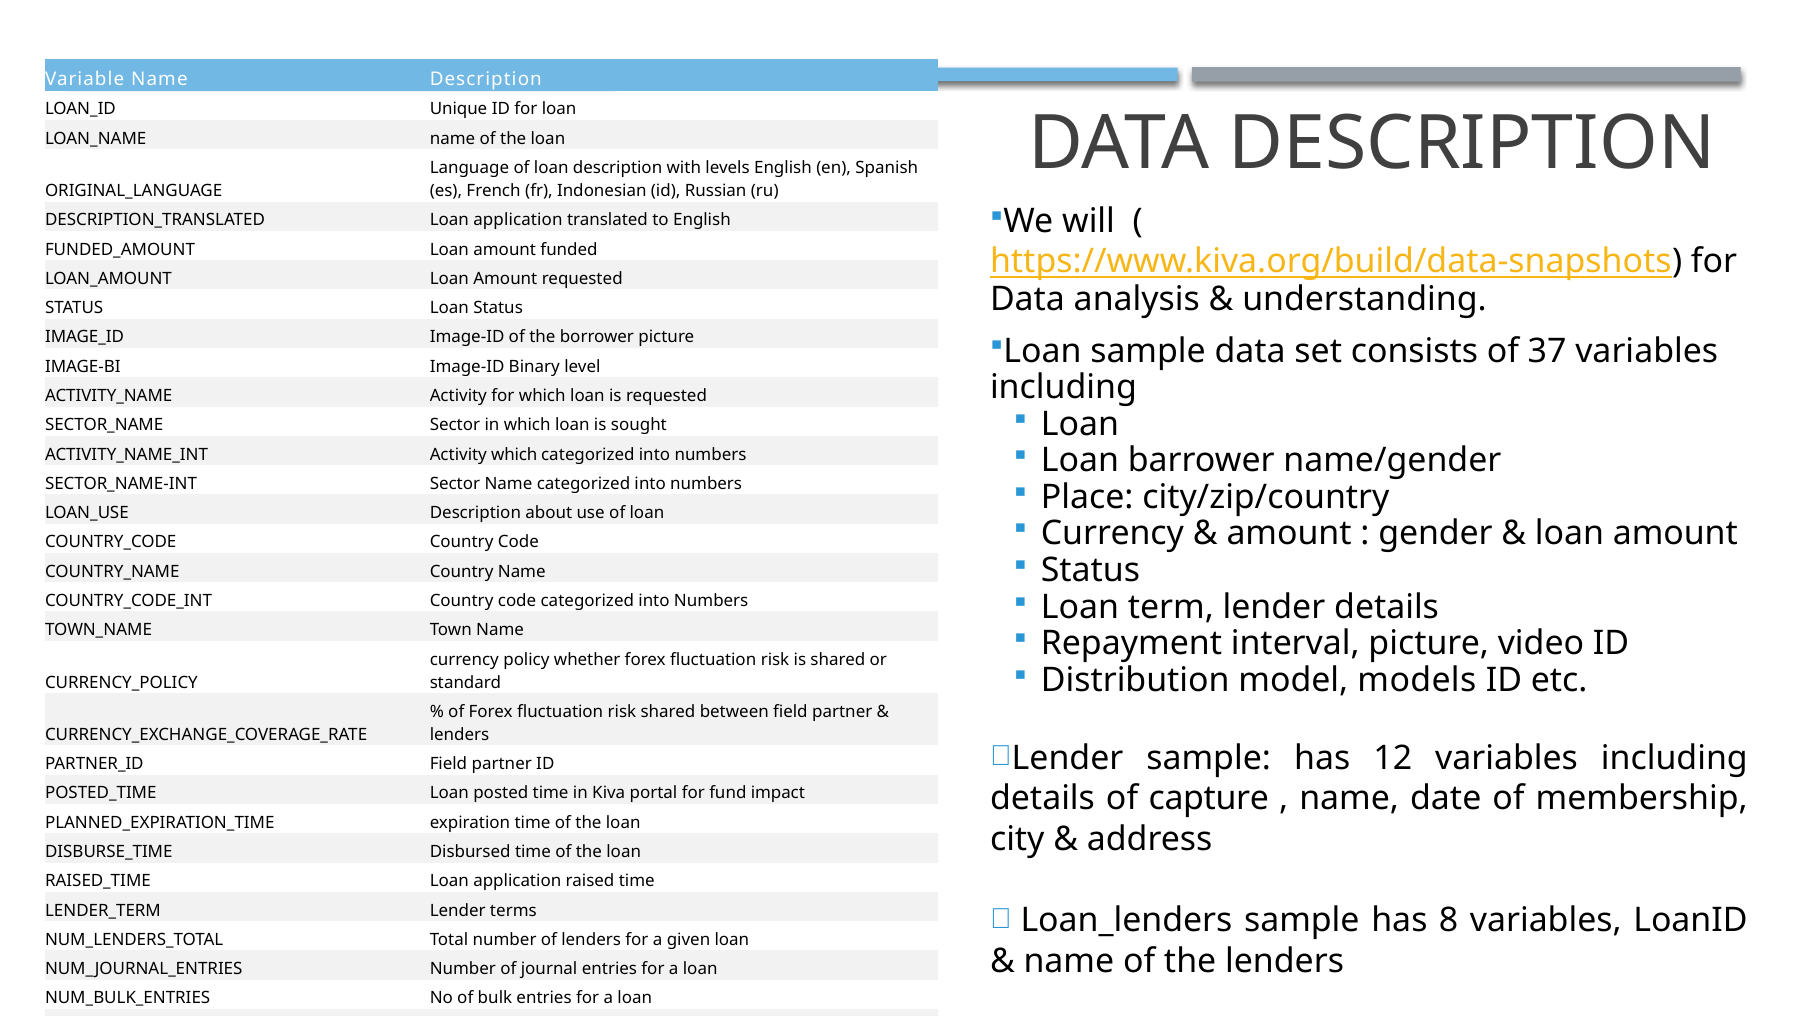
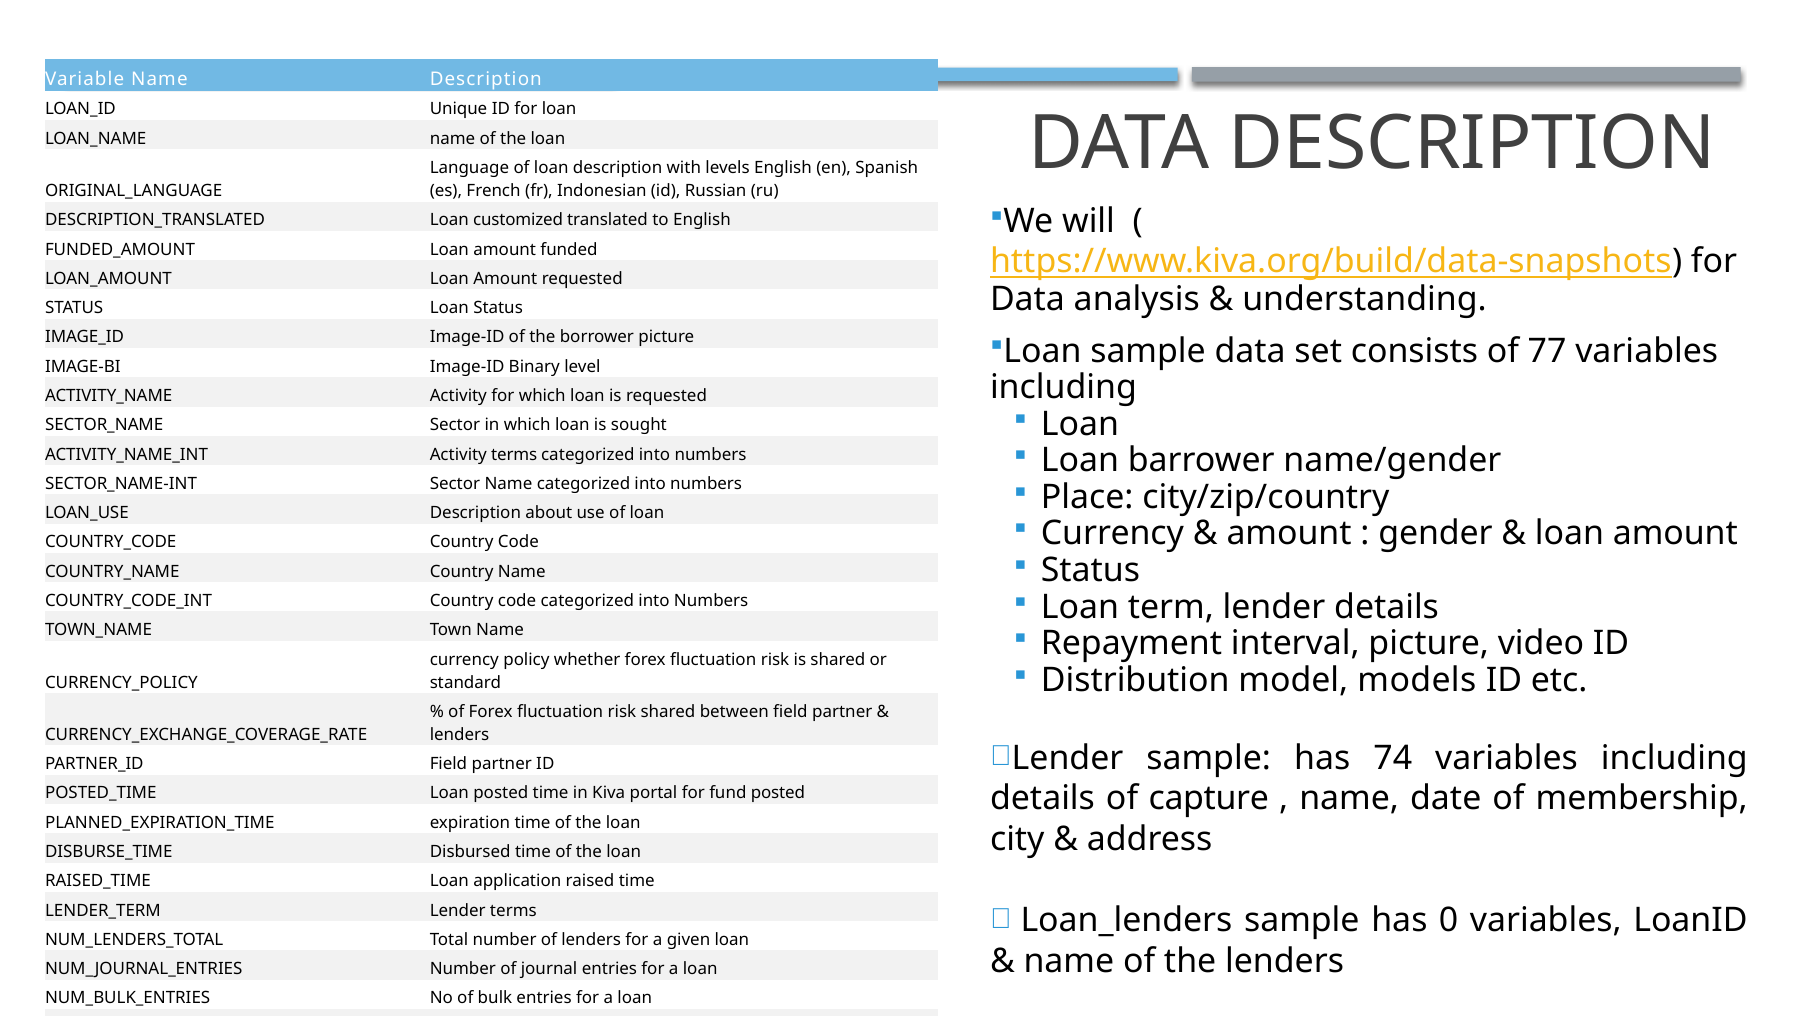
application at (518, 220): application -> customized
37: 37 -> 77
Activity which: which -> terms
12: 12 -> 74
fund impact: impact -> posted
8: 8 -> 0
